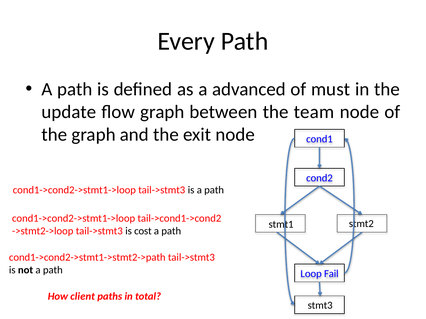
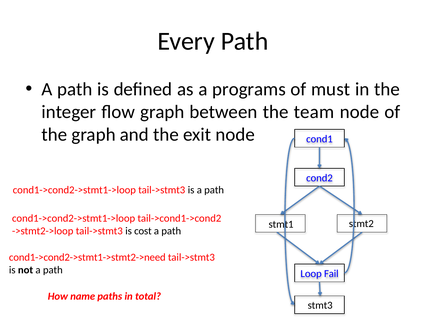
advanced: advanced -> programs
update: update -> integer
cond1->cond2->stmt1->stmt2->path: cond1->cond2->stmt1->stmt2->path -> cond1->cond2->stmt1->stmt2->need
client: client -> name
